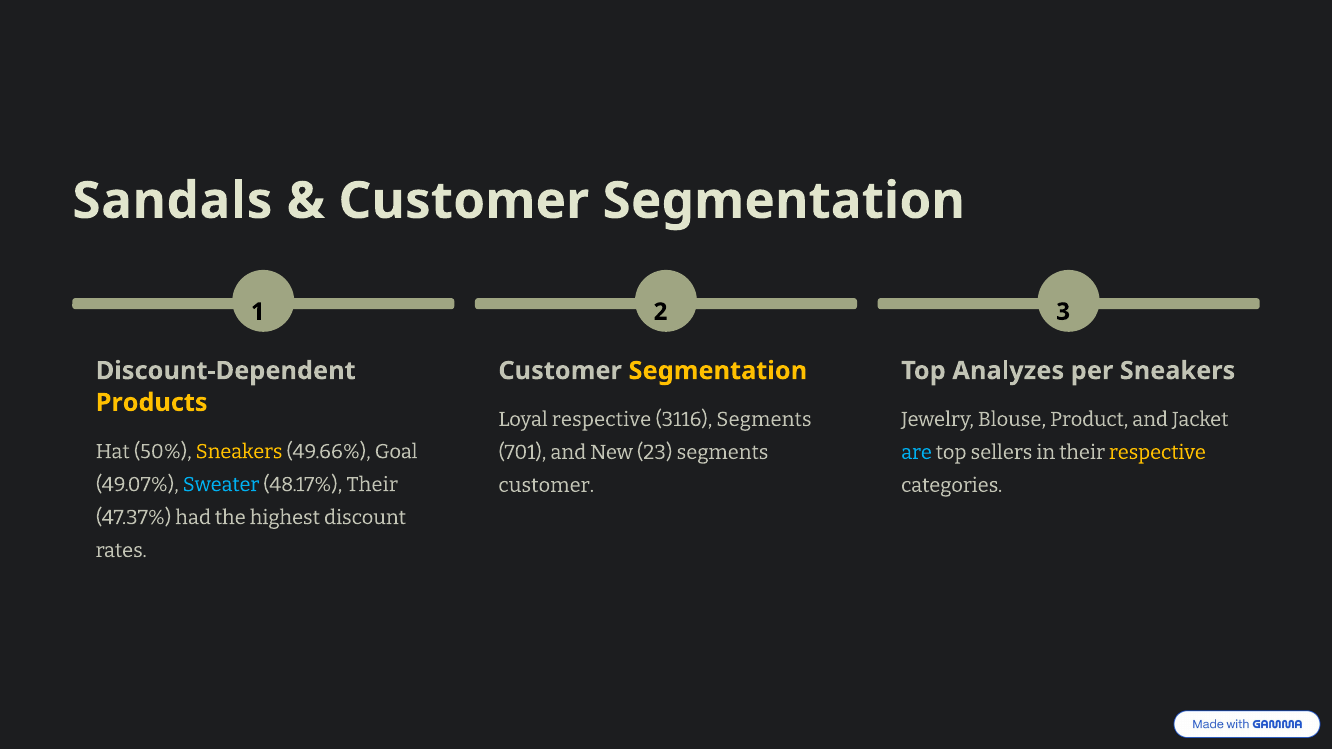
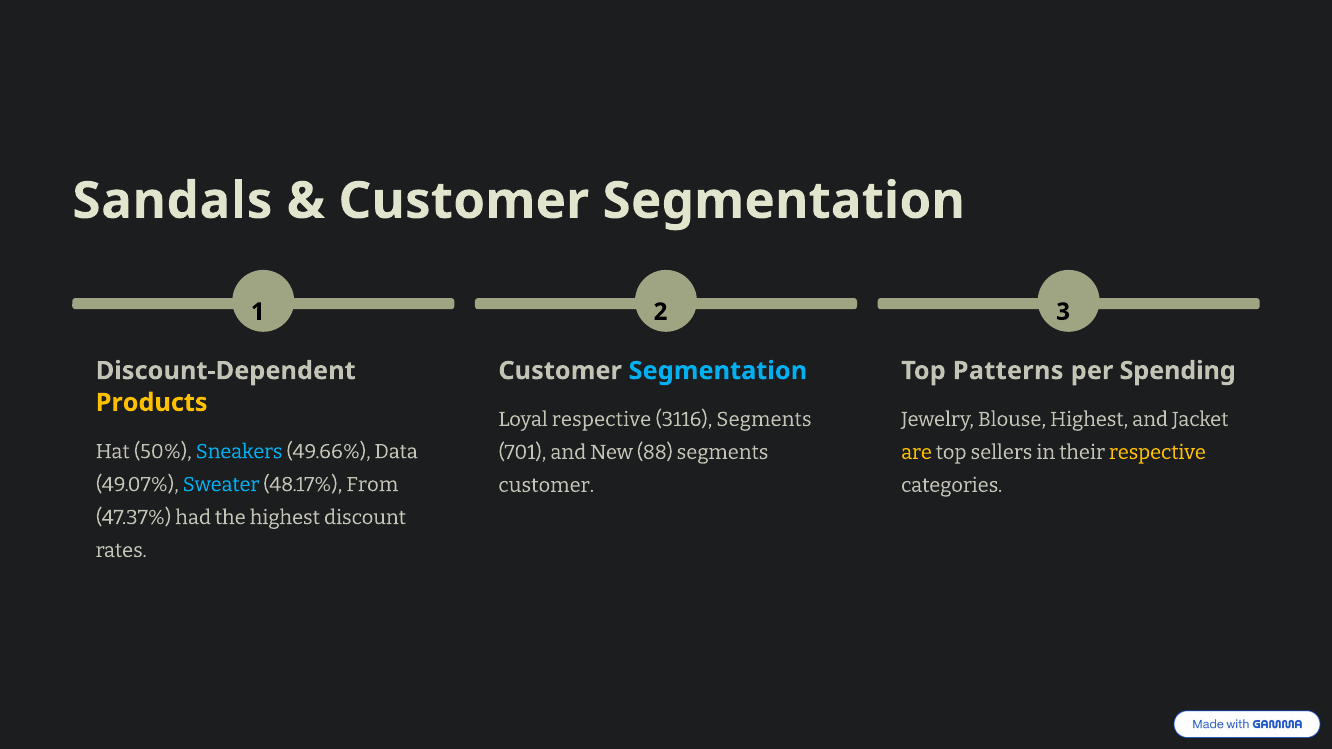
Segmentation at (718, 371) colour: yellow -> light blue
Analyzes: Analyzes -> Patterns
per Sneakers: Sneakers -> Spending
Blouse Product: Product -> Highest
Sneakers at (239, 452) colour: yellow -> light blue
Goal: Goal -> Data
23: 23 -> 88
are colour: light blue -> yellow
48.17% Their: Their -> From
